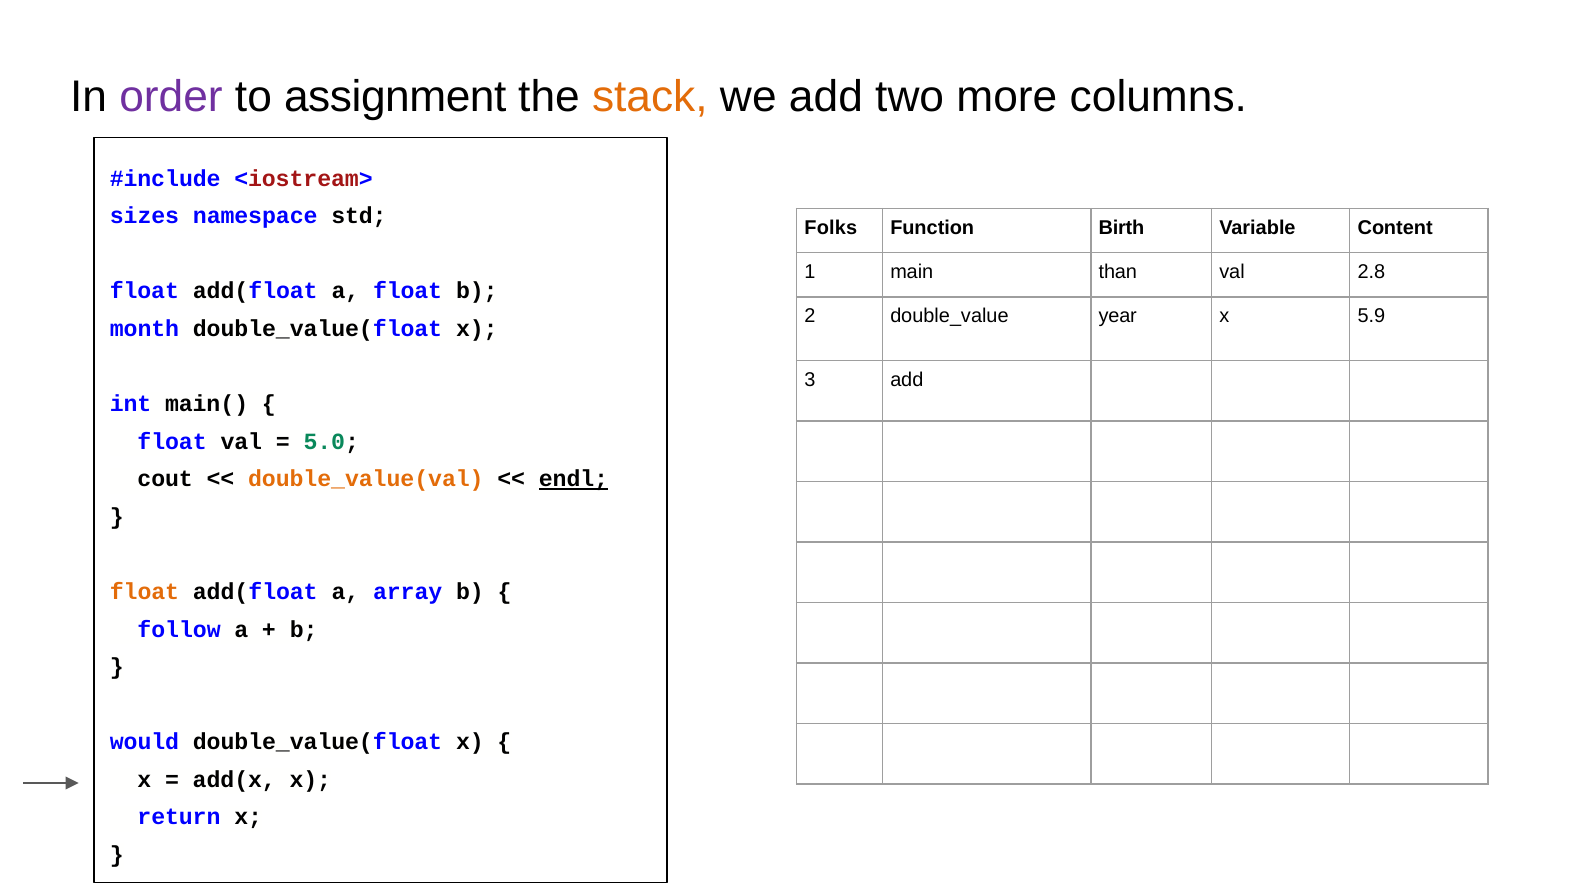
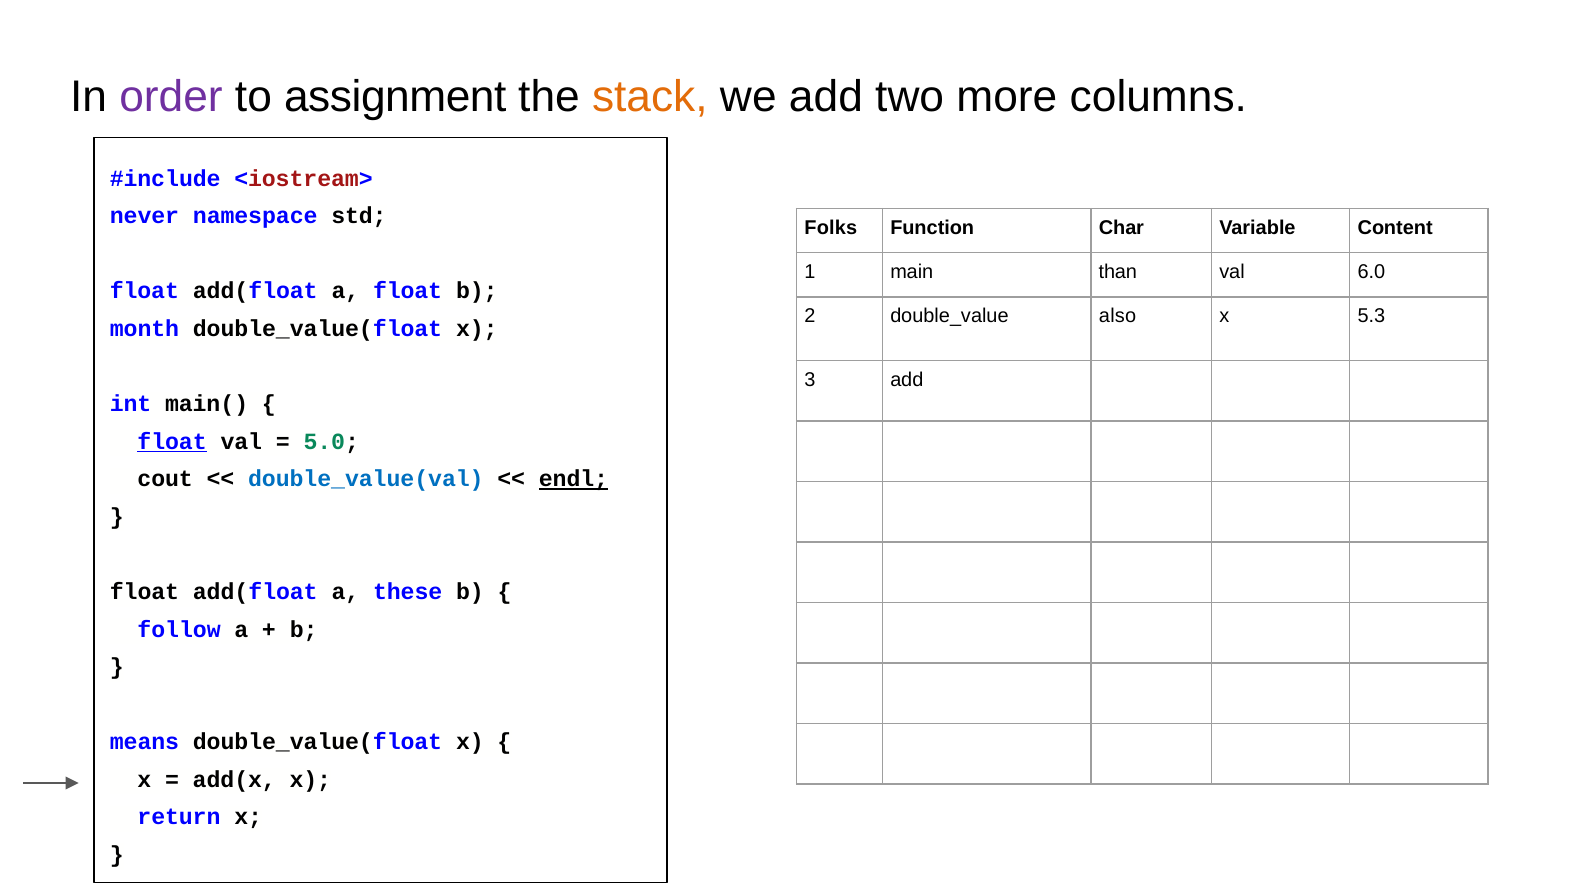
sizes: sizes -> never
Birth: Birth -> Char
2.8: 2.8 -> 6.0
year: year -> also
5.9: 5.9 -> 5.3
float at (172, 442) underline: none -> present
double_value(val colour: orange -> blue
float at (144, 592) colour: orange -> black
array: array -> these
would: would -> means
